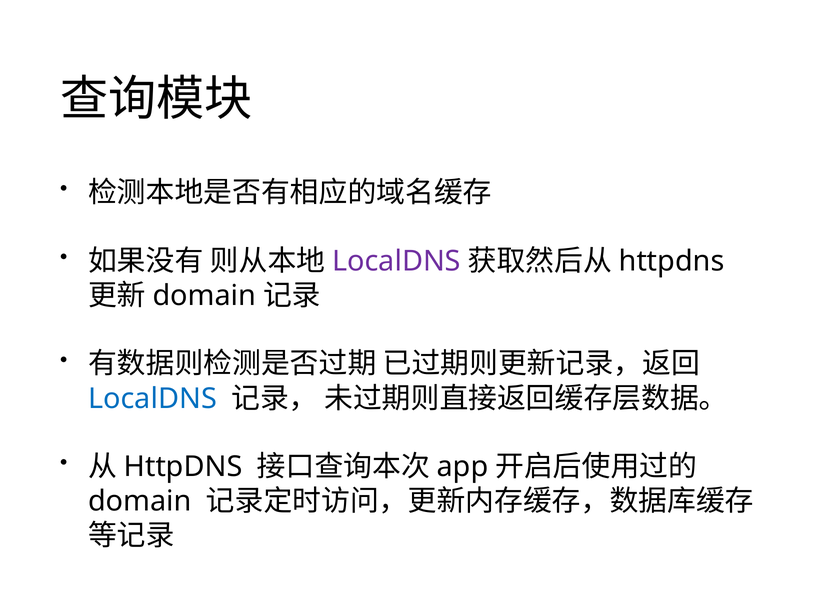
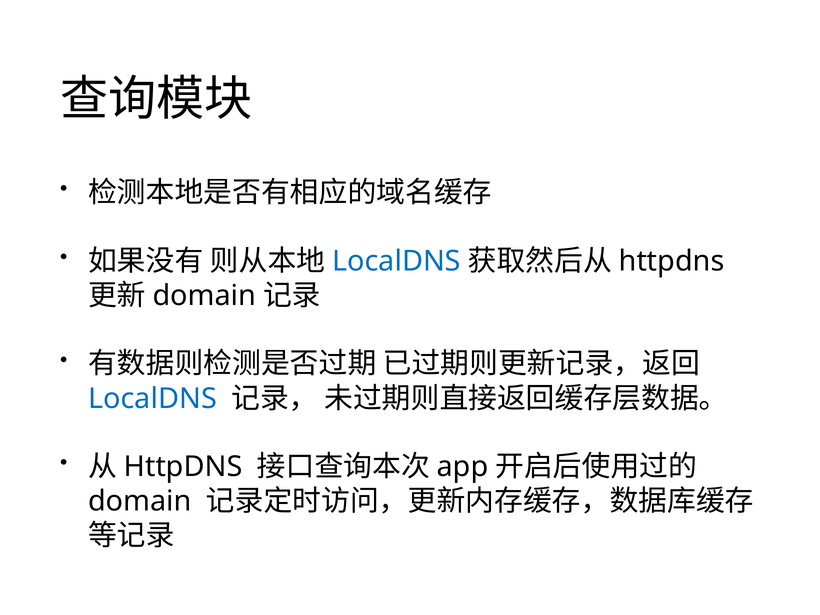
LocalDNS at (396, 261) colour: purple -> blue
